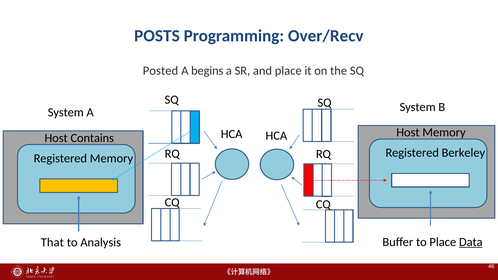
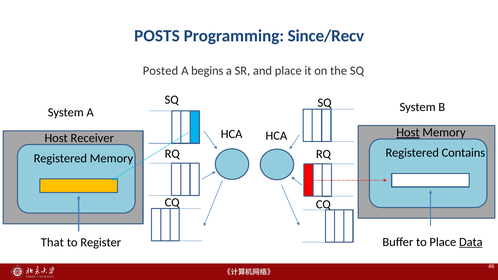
Over/Recv: Over/Recv -> Since/Recv
Host at (408, 133) underline: none -> present
Contains: Contains -> Receiver
Berkeley: Berkeley -> Contains
Analysis: Analysis -> Register
